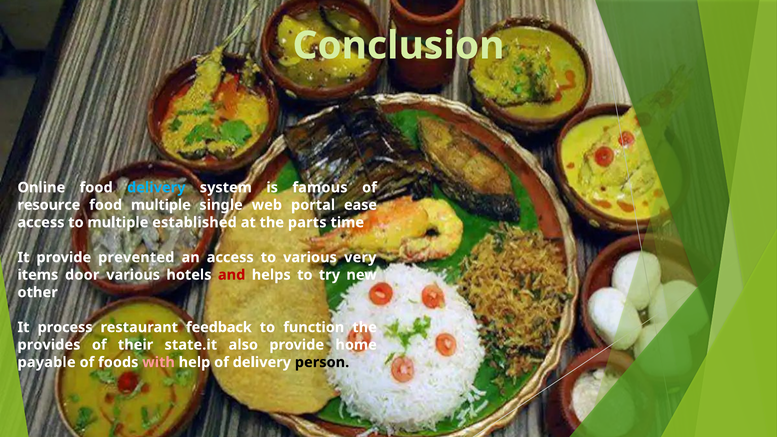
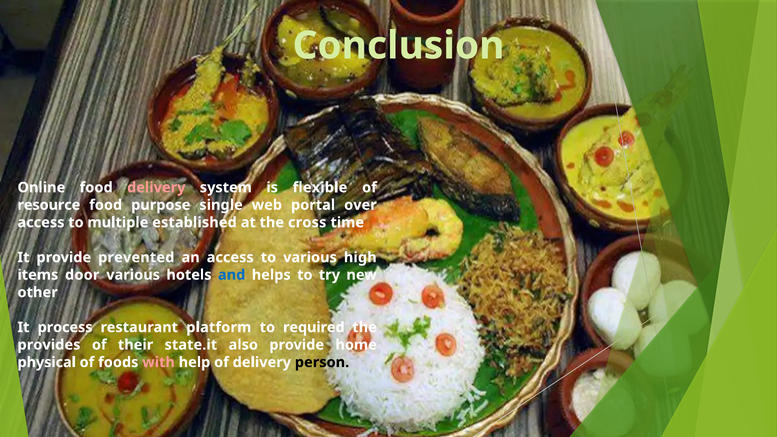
delivery at (156, 188) colour: light blue -> pink
famous: famous -> flexible
food multiple: multiple -> purpose
ease: ease -> over
parts: parts -> cross
very: very -> high
and colour: red -> blue
feedback: feedback -> platform
function: function -> required
payable: payable -> physical
